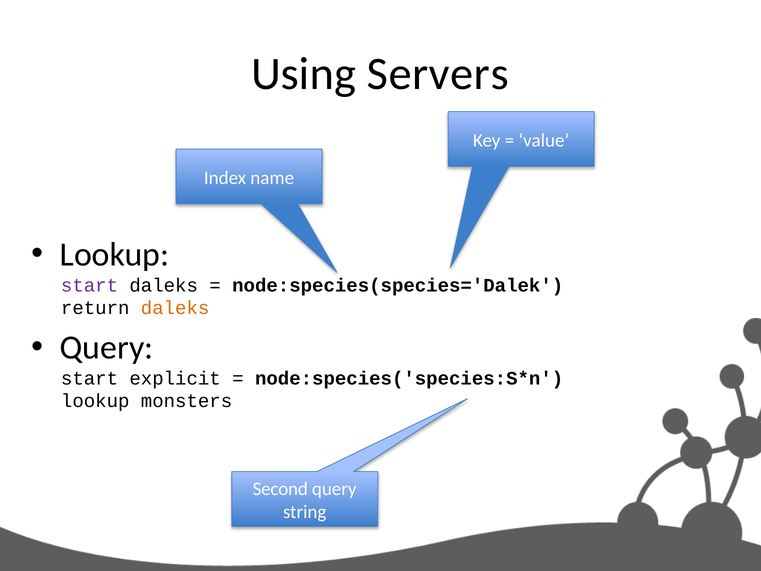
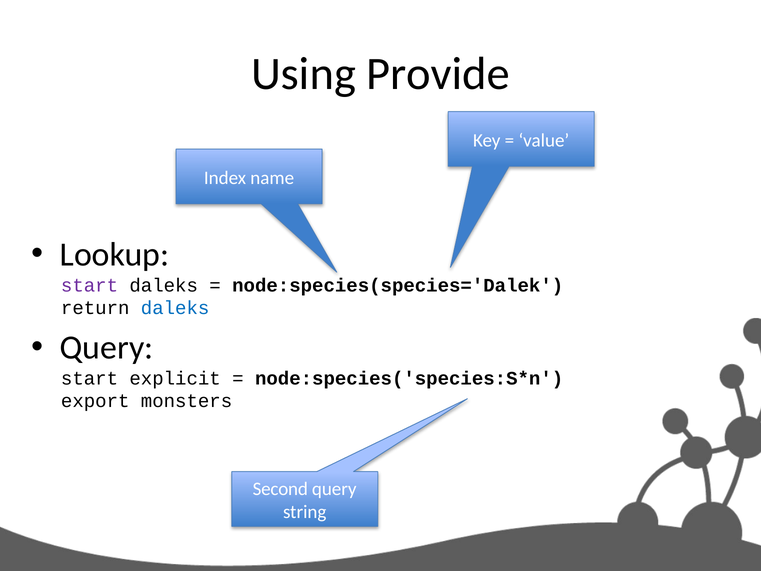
Servers: Servers -> Provide
daleks at (175, 308) colour: orange -> blue
lookup at (95, 401): lookup -> export
